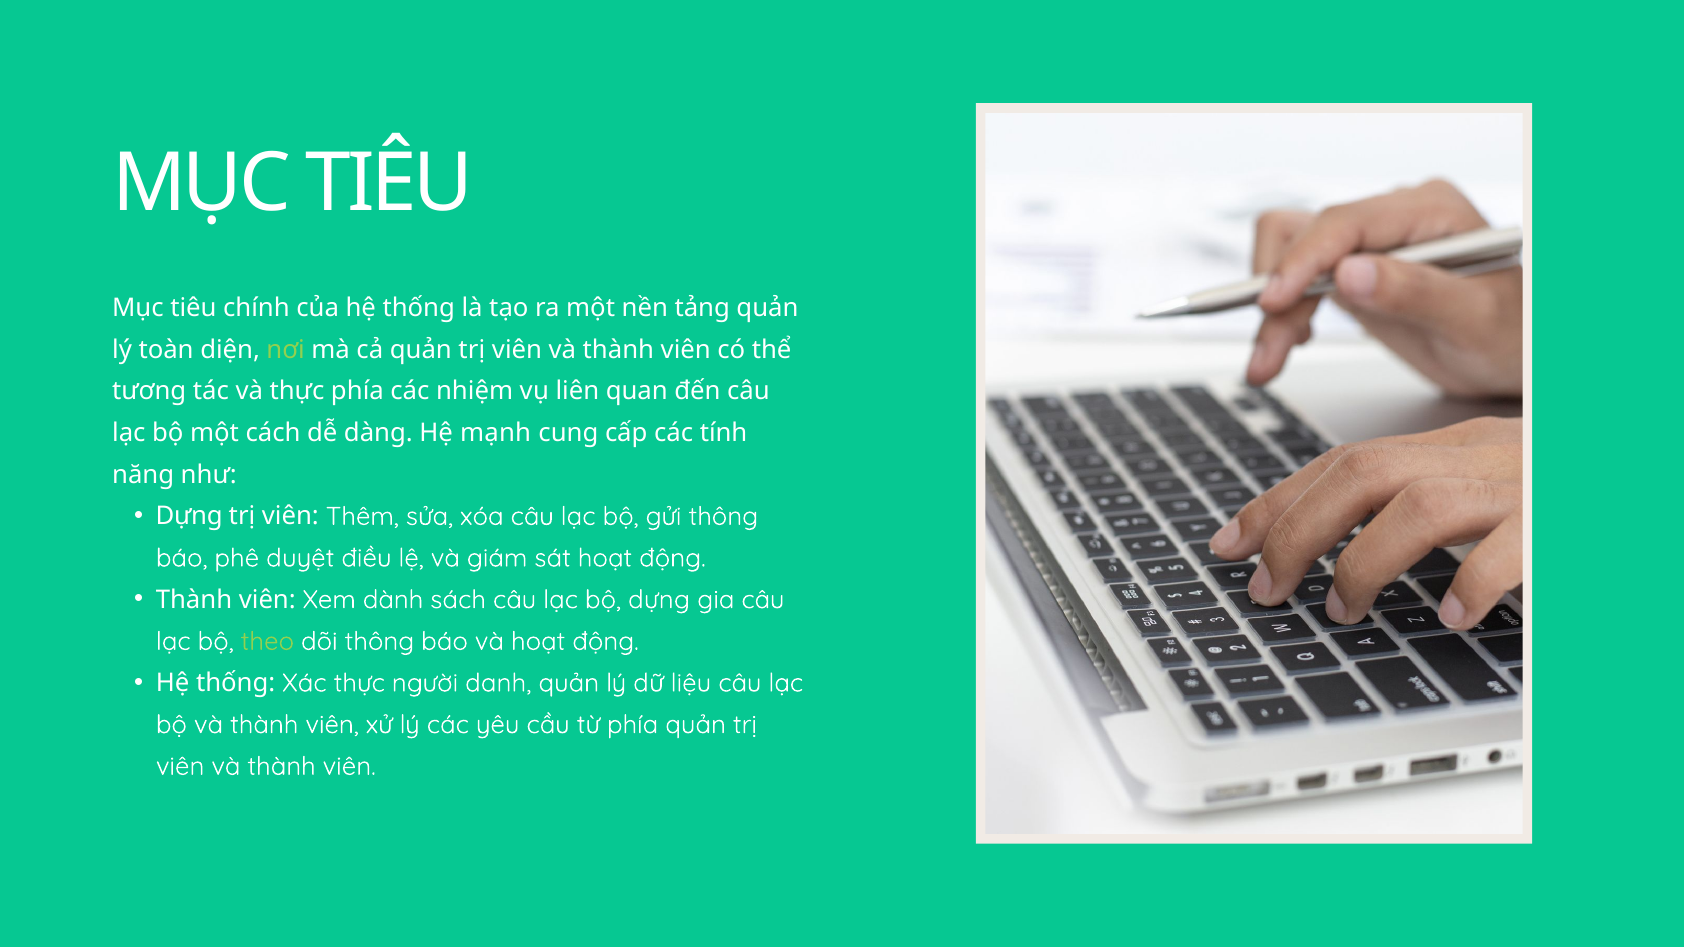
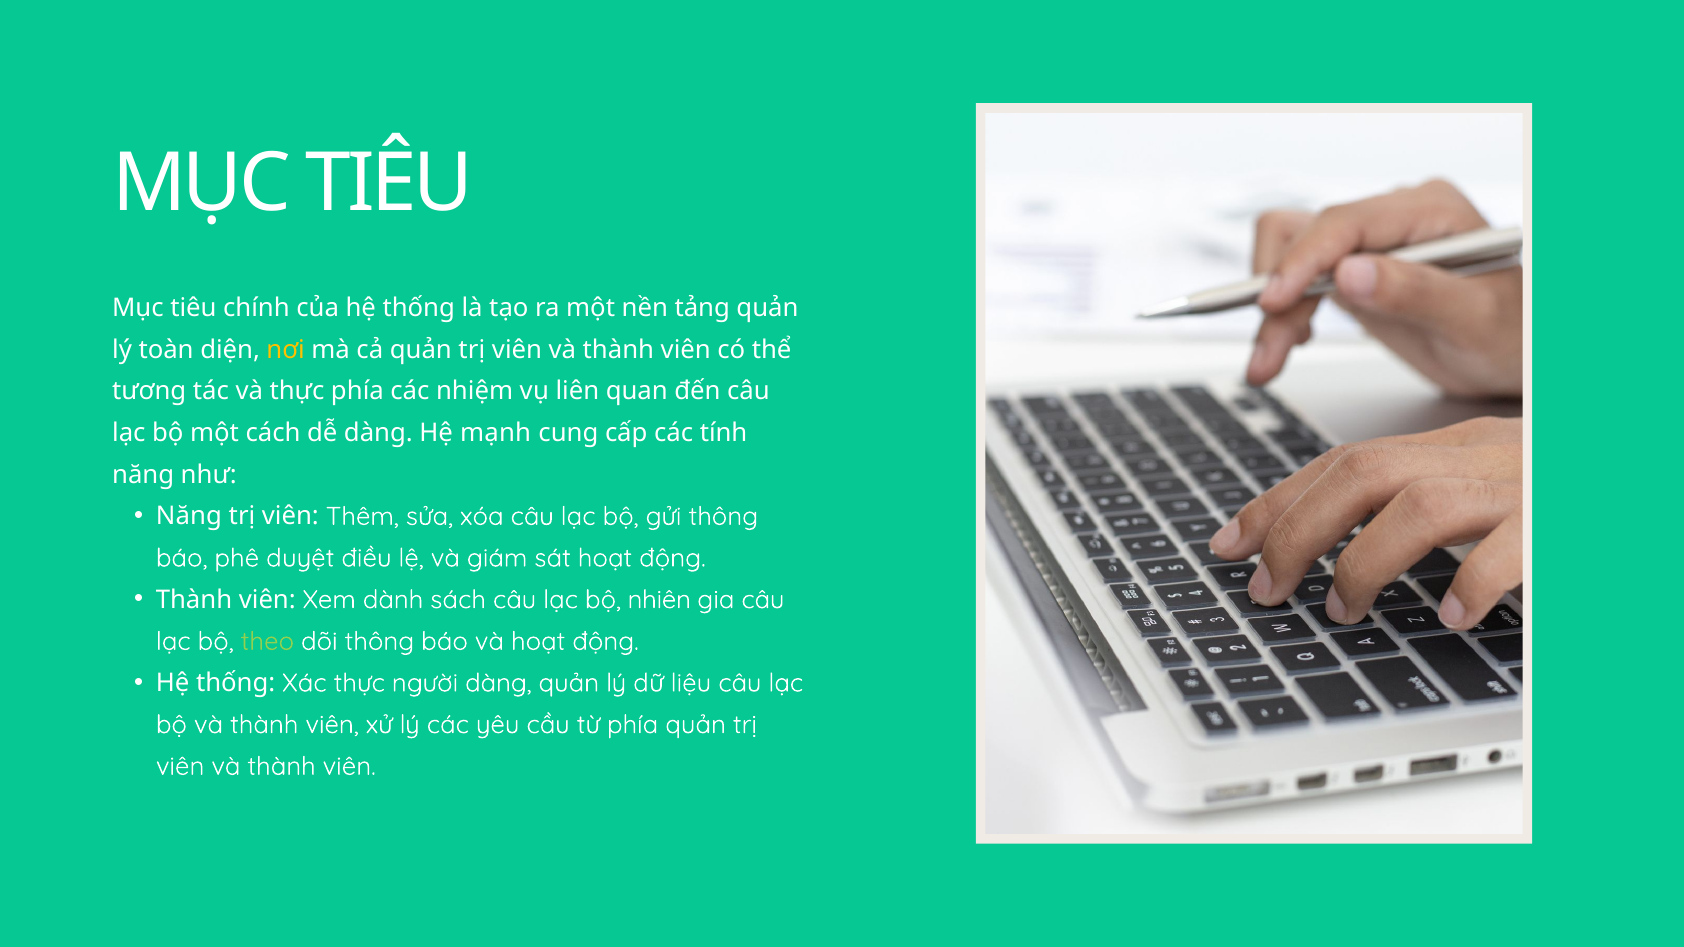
nơi colour: light green -> yellow
Dựng at (189, 517): Dựng -> Năng
bộ dựng: dựng -> nhiên
người danh: danh -> dàng
